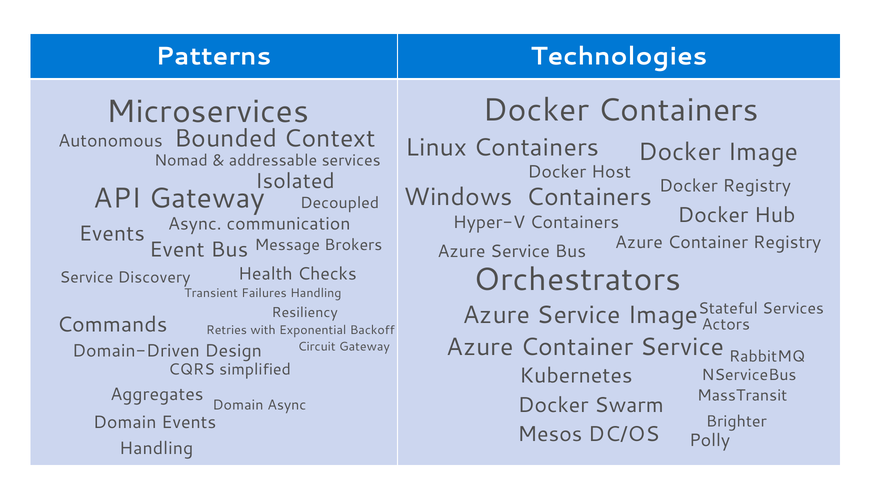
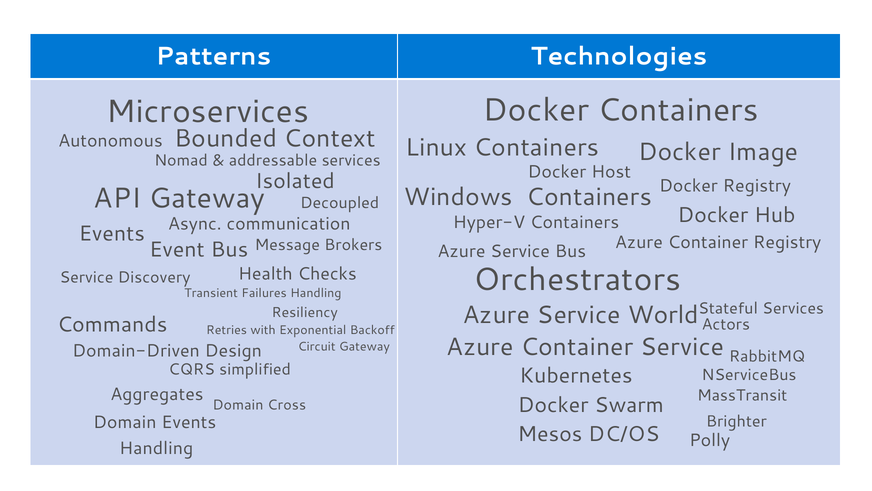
Service Image: Image -> World
Domain Async: Async -> Cross
